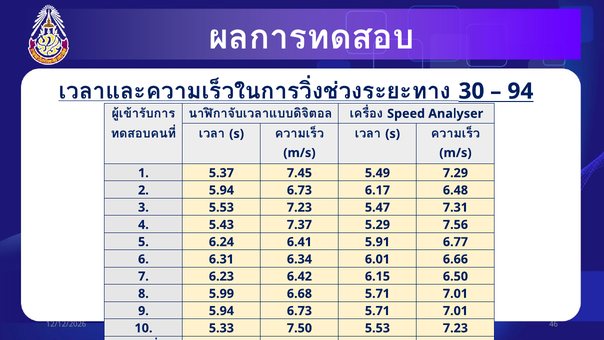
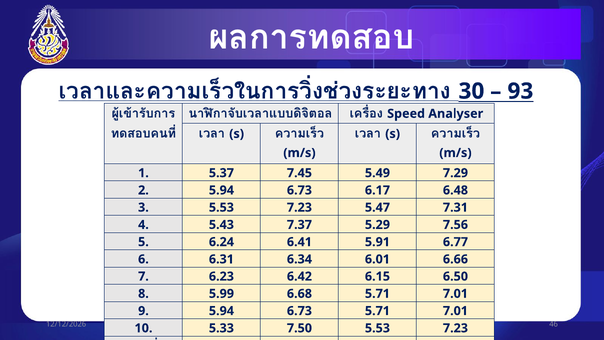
94: 94 -> 93
